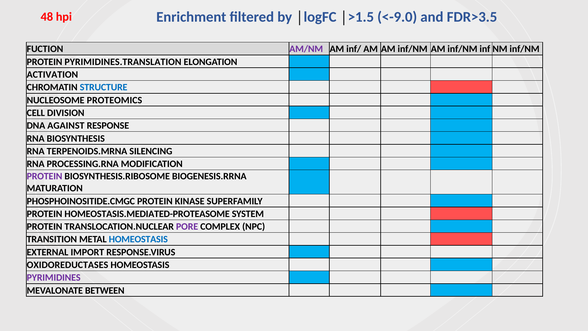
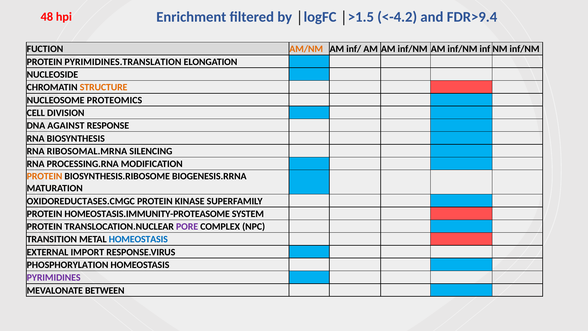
<-9.0: <-9.0 -> <-4.2
FDR>3.5: FDR>3.5 -> FDR>9.4
AM/NM colour: purple -> orange
ACTIVATION: ACTIVATION -> NUCLEOSIDE
STRUCTURE colour: blue -> orange
TERPENOIDS.MRNA: TERPENOIDS.MRNA -> RIBOSOMAL.MRNA
PROTEIN at (45, 176) colour: purple -> orange
PHOSPHOINOSITIDE.CMGC: PHOSPHOINOSITIDE.CMGC -> OXIDOREDUCTASES.CMGC
HOMEOSTASIS.MEDIATED-PROTEASOME: HOMEOSTASIS.MEDIATED-PROTEASOME -> HOMEOSTASIS.IMMUNITY-PROTEASOME
OXIDOREDUCTASES: OXIDOREDUCTASES -> PHOSPHORYLATION
